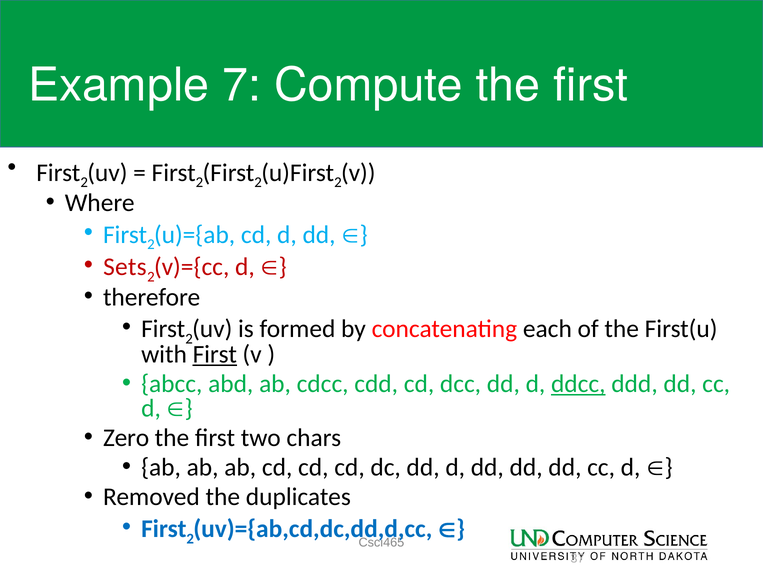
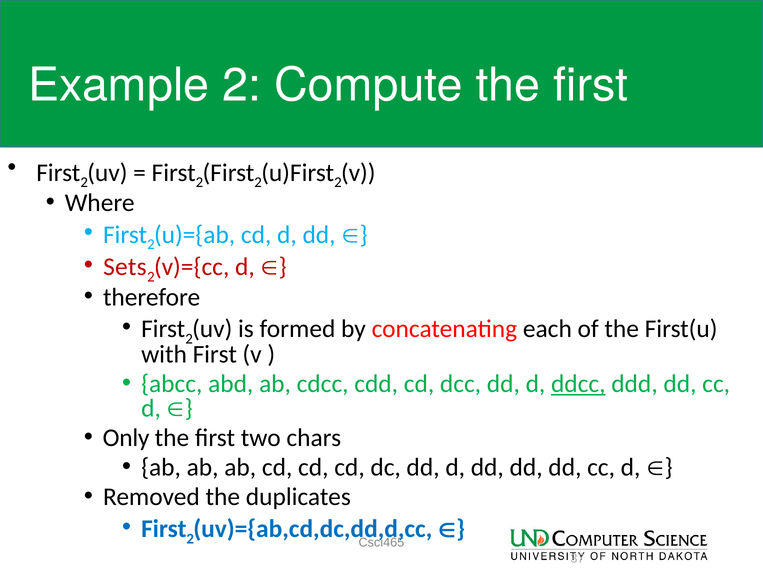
Example 7: 7 -> 2
First at (215, 354) underline: present -> none
Zero: Zero -> Only
